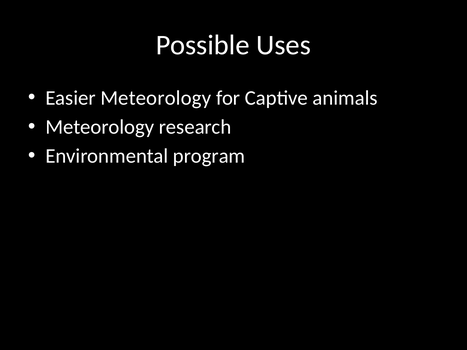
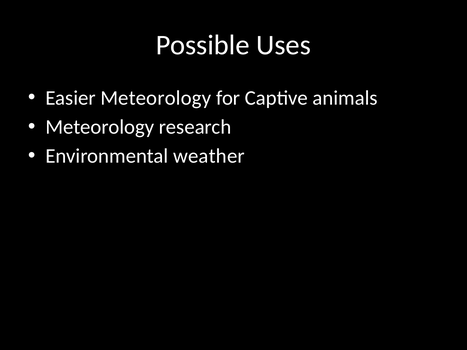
program: program -> weather
